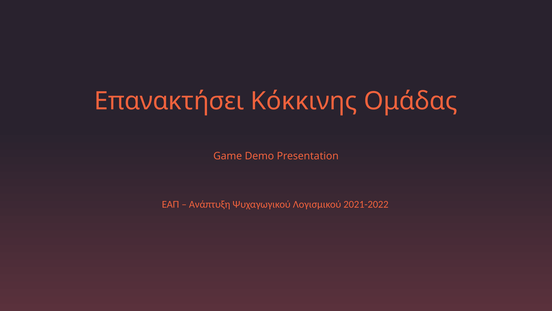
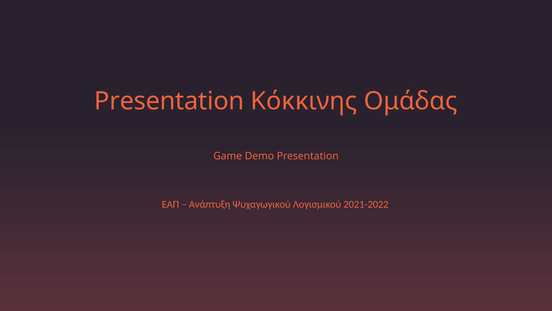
Επανακτήσει at (169, 101): Επανακτήσει -> Presentation
